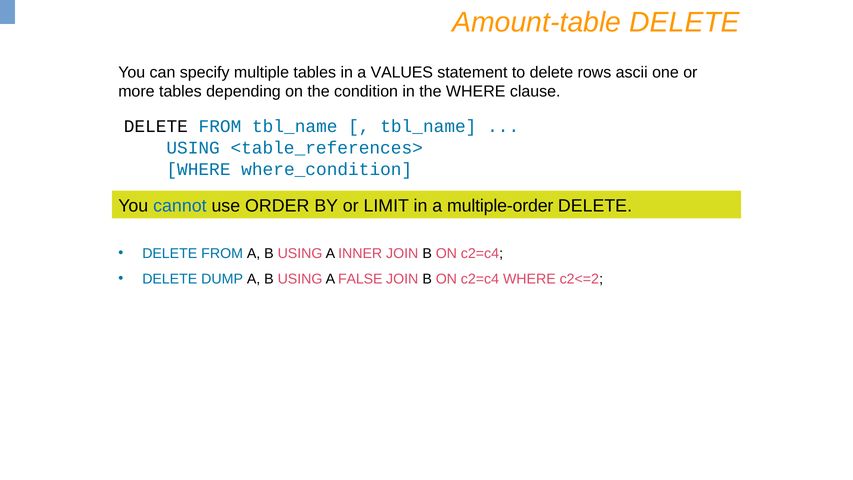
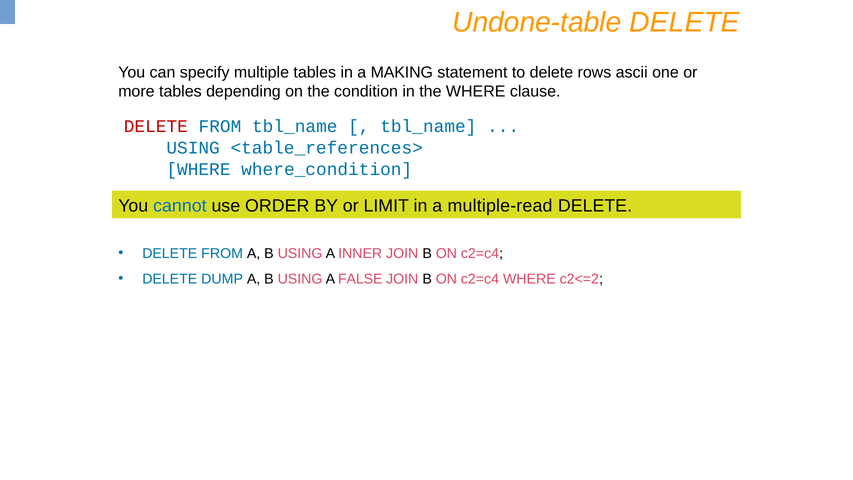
Amount-table: Amount-table -> Undone-table
VALUES: VALUES -> MAKING
DELETE at (156, 126) colour: black -> red
multiple-order: multiple-order -> multiple-read
